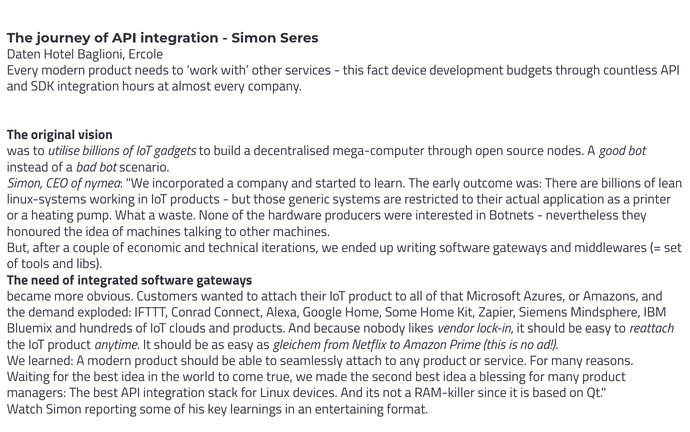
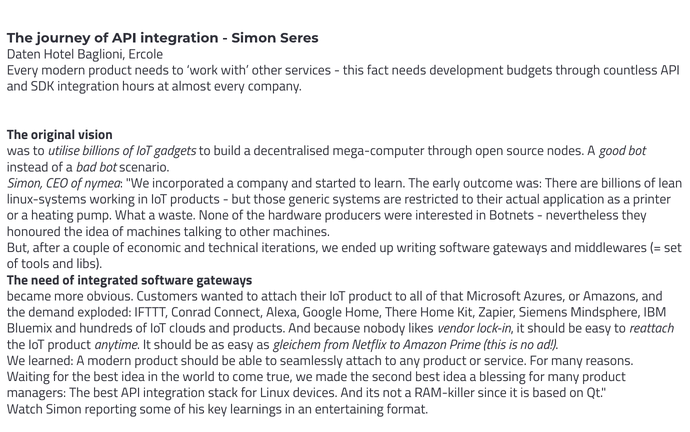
fact device: device -> needs
Home Some: Some -> There
